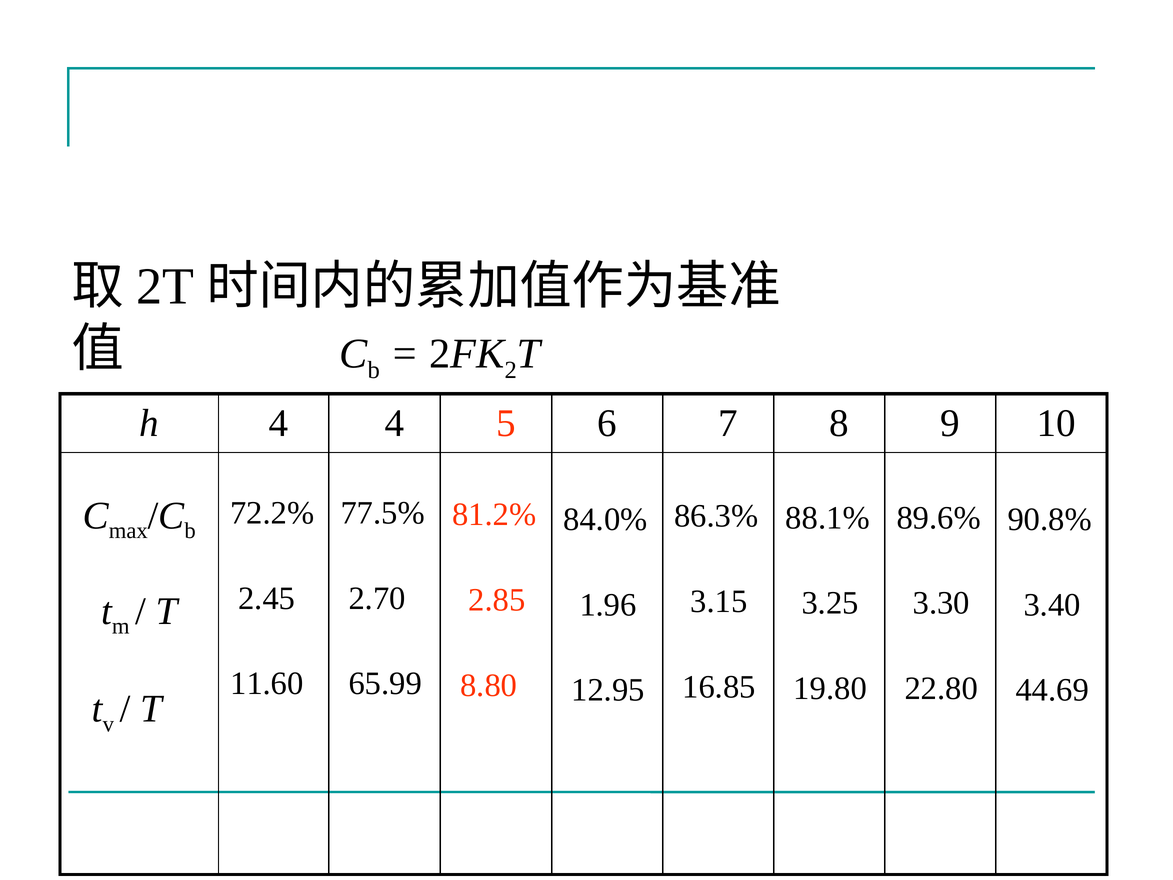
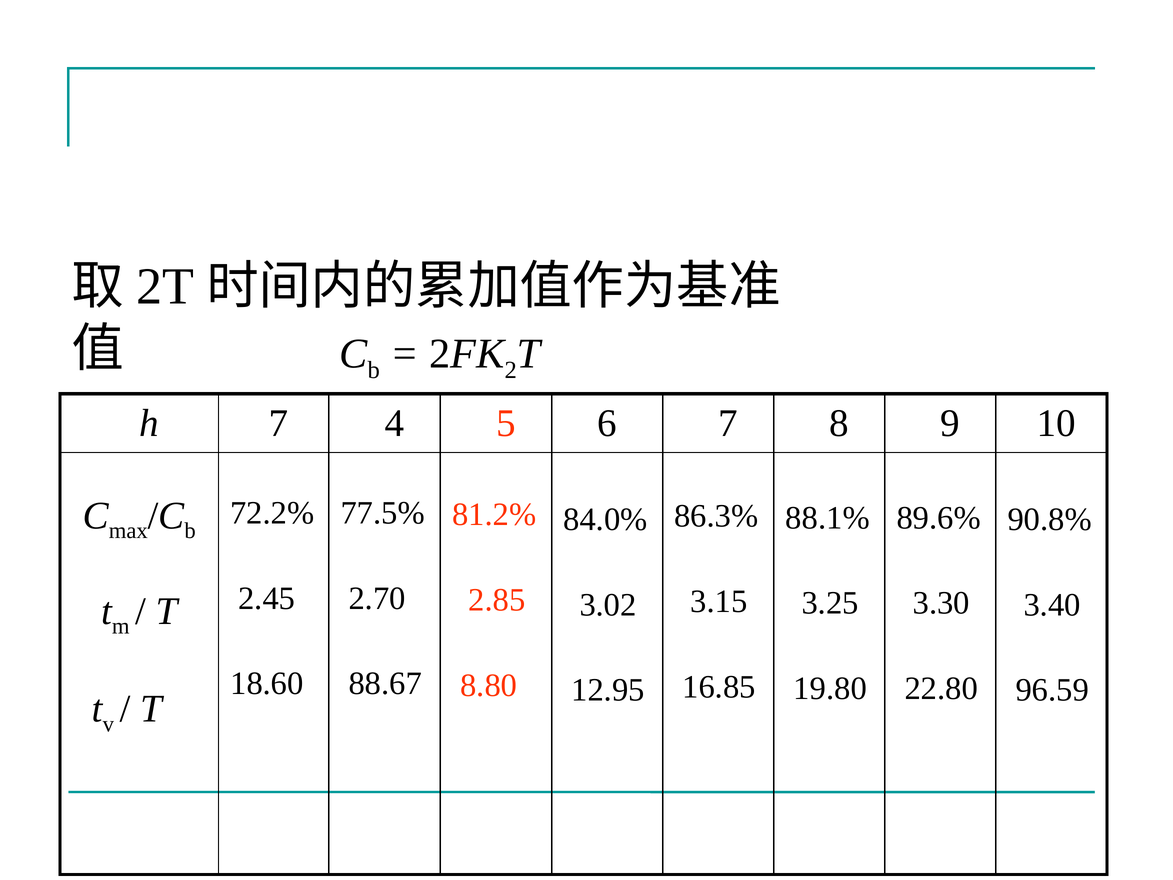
h 4: 4 -> 7
1.96: 1.96 -> 3.02
11.60: 11.60 -> 18.60
65.99: 65.99 -> 88.67
44.69: 44.69 -> 96.59
